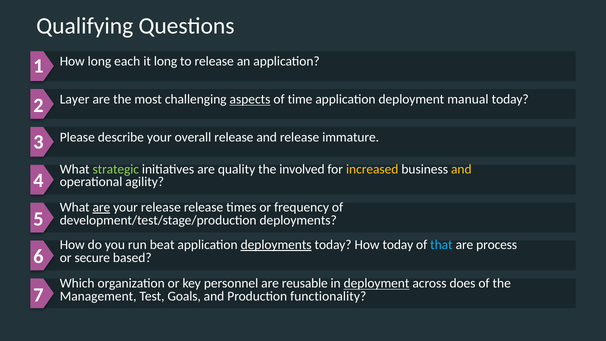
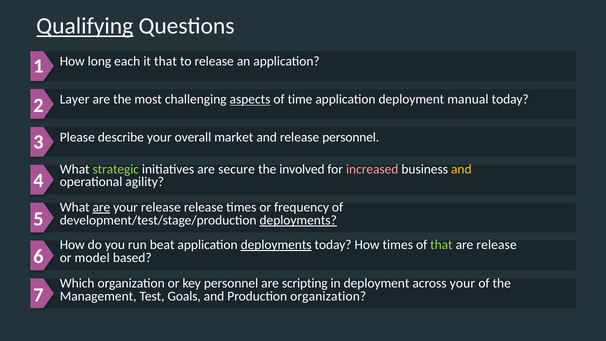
Qualifying underline: none -> present
it long: long -> that
overall release: release -> market
release immature: immature -> personnel
quality: quality -> secure
increased colour: yellow -> pink
deployments at (298, 220) underline: none -> present
How today: today -> times
that at (441, 245) colour: light blue -> light green
are process: process -> release
secure: secure -> model
reusable: reusable -> scripting
deployment at (377, 284) underline: present -> none
across does: does -> your
Production functionality: functionality -> organization
